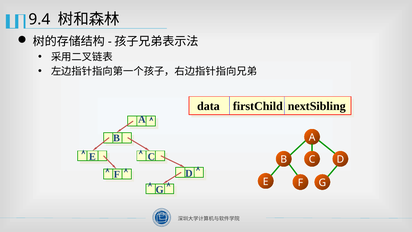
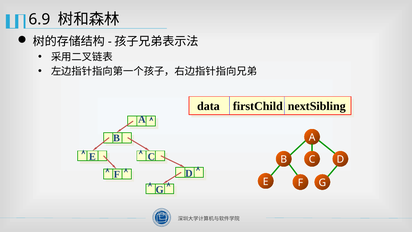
9.4: 9.4 -> 6.9
